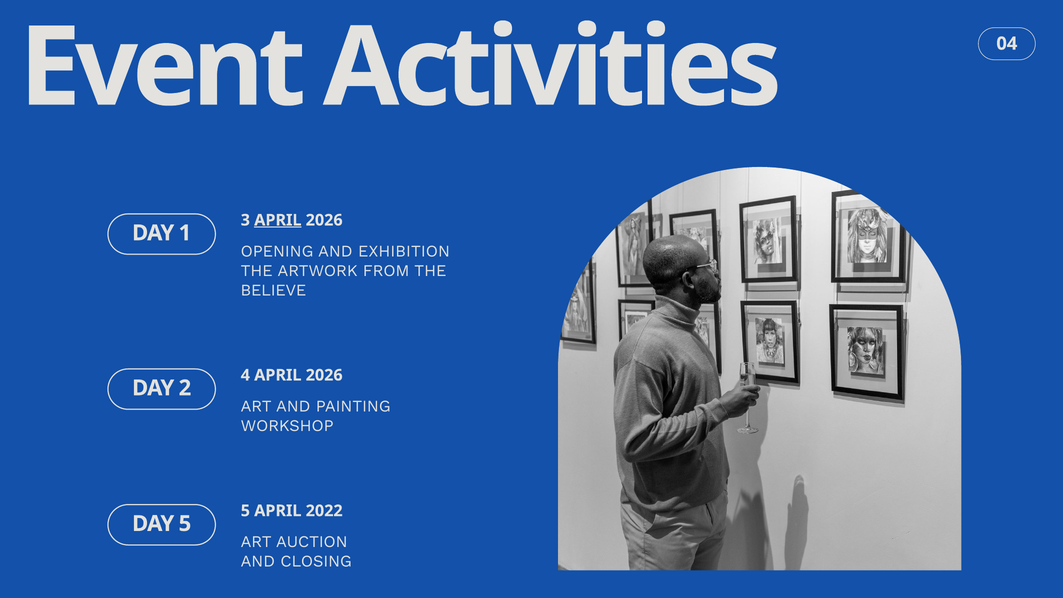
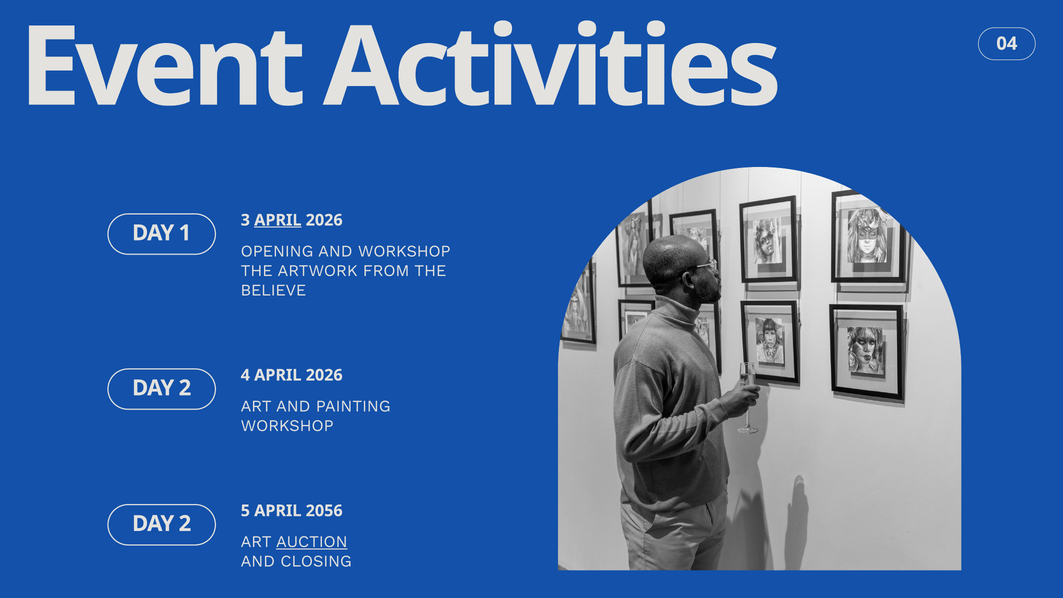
AND EXHIBITION: EXHIBITION -> WORKSHOP
2022: 2022 -> 2056
5 at (185, 524): 5 -> 2
AUCTION underline: none -> present
